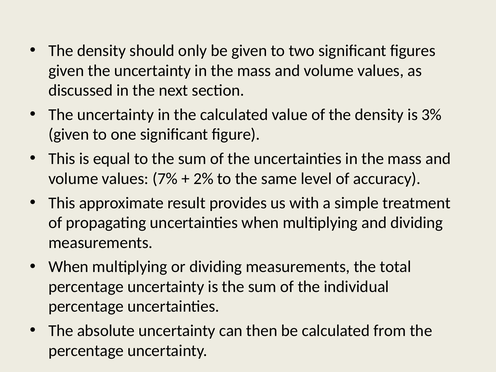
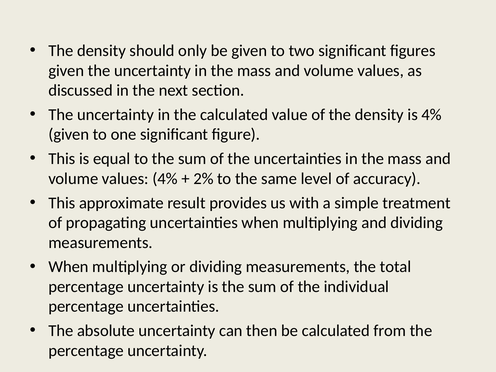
is 3%: 3% -> 4%
values 7%: 7% -> 4%
